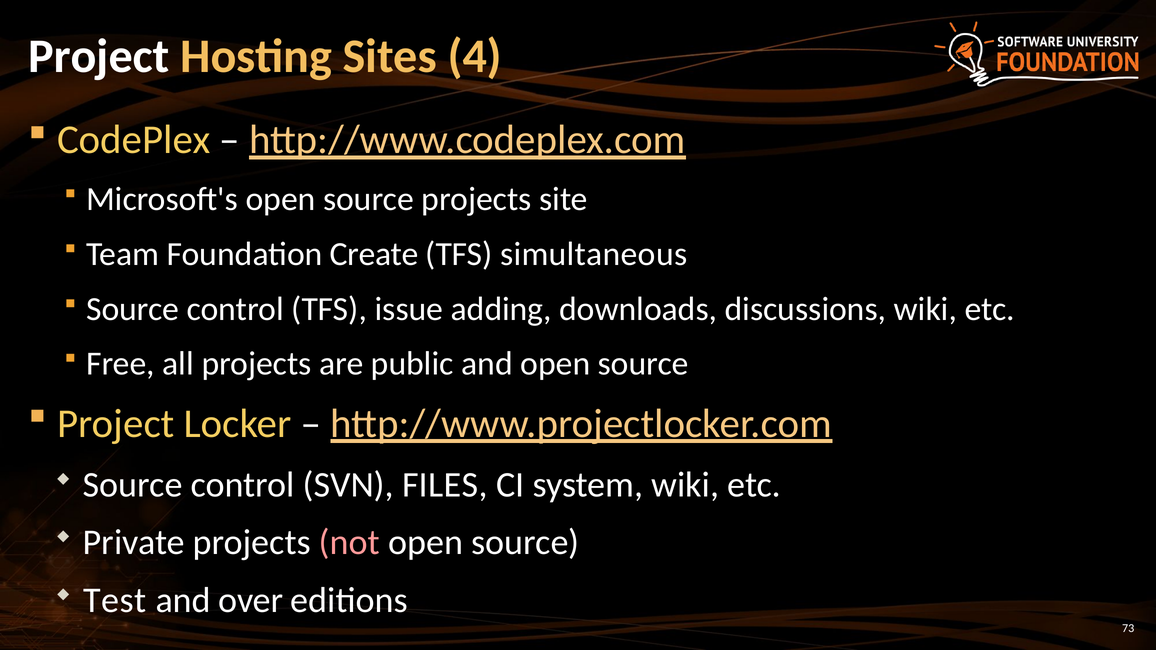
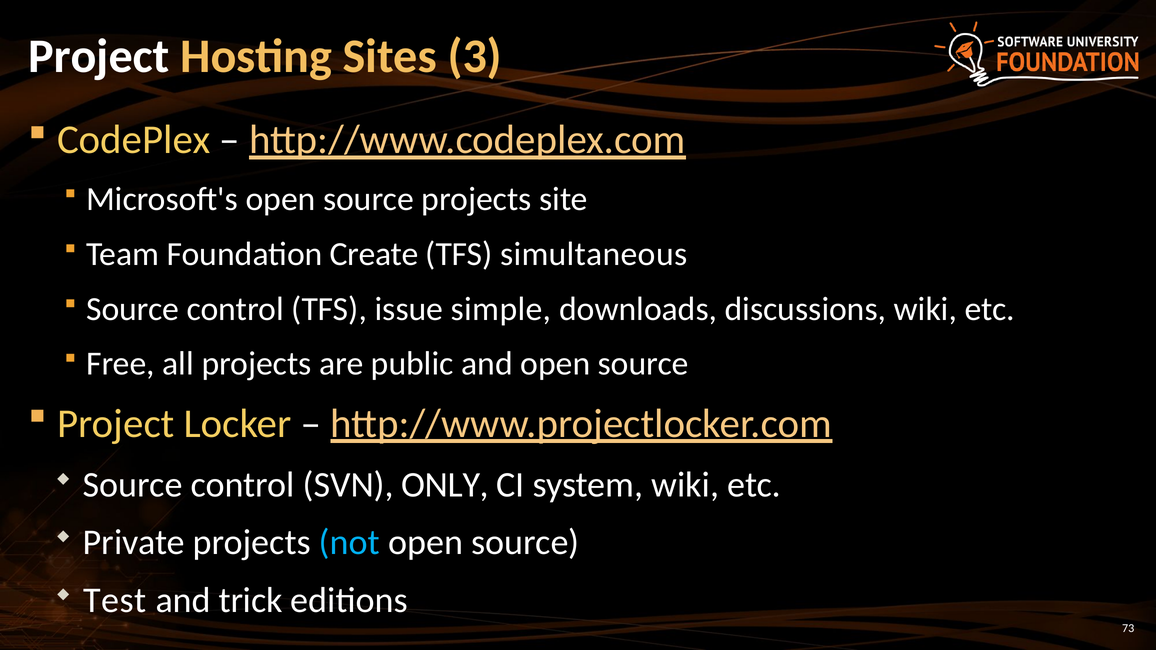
4: 4 -> 3
adding: adding -> simple
FILES: FILES -> ONLY
not colour: pink -> light blue
over: over -> trick
